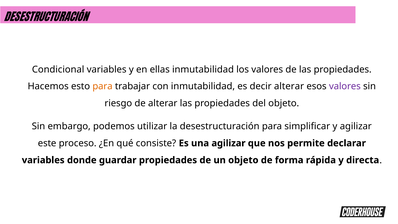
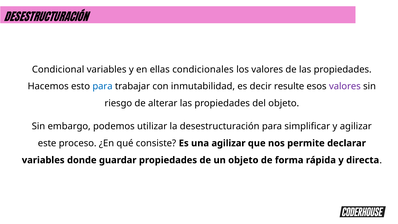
ellas inmutabilidad: inmutabilidad -> condicionales
para at (102, 86) colour: orange -> blue
decir alterar: alterar -> resulte
